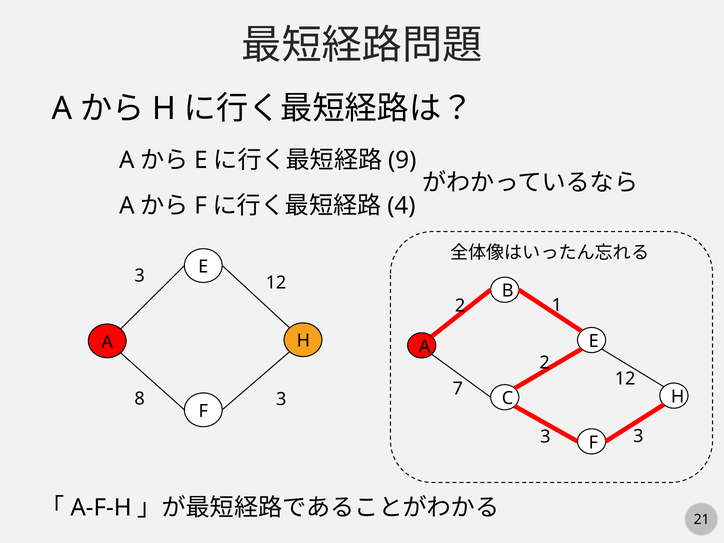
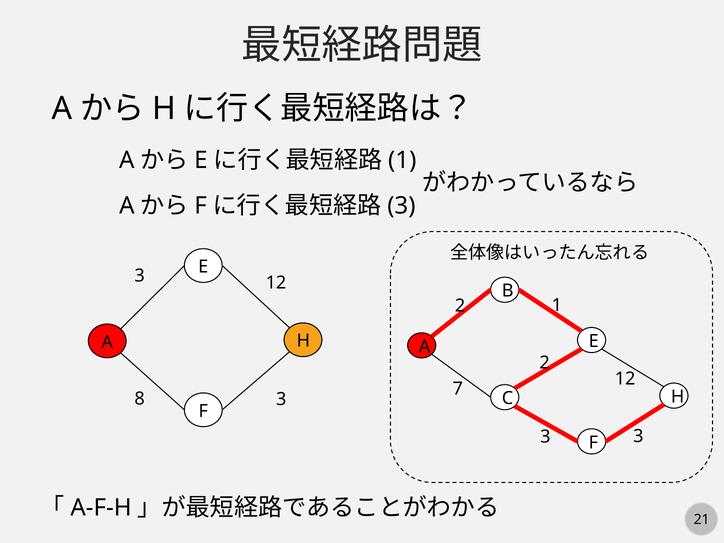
9 at (402, 160): 9 -> 1
4 at (401, 206): 4 -> 3
